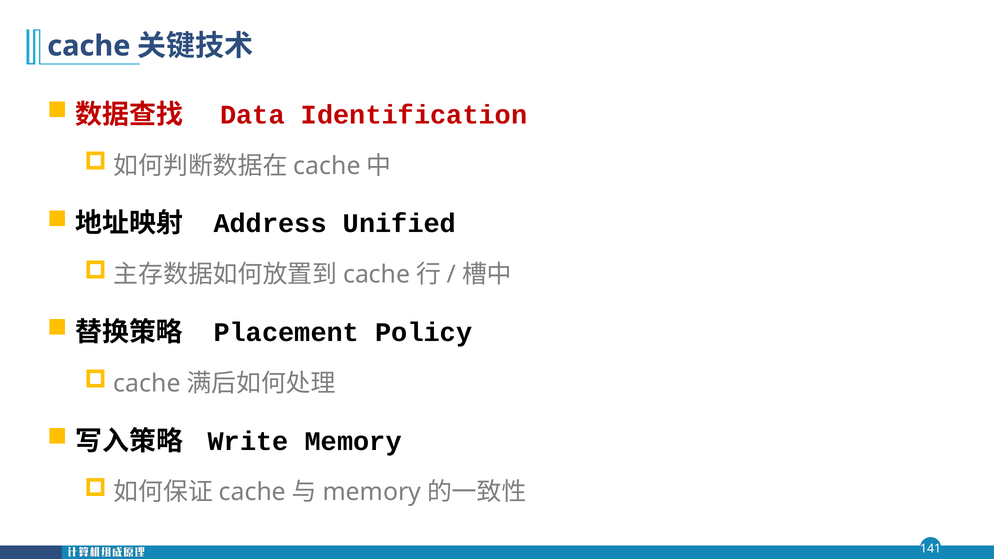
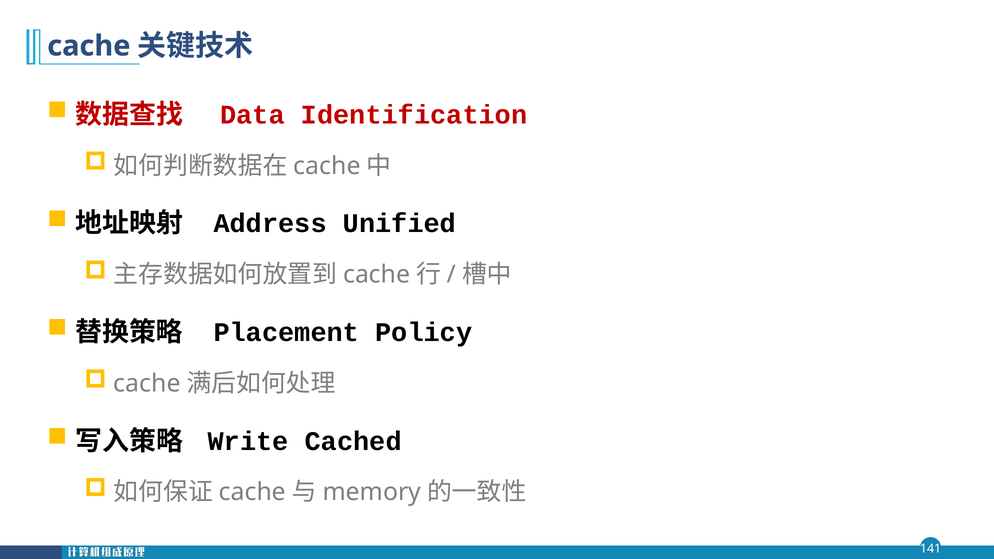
Write Memory: Memory -> Cached
